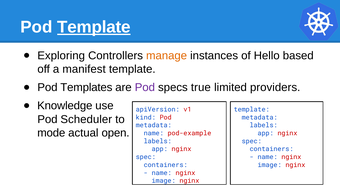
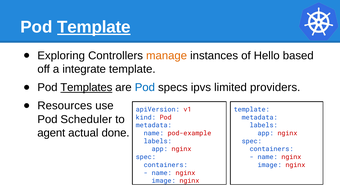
manifest: manifest -> integrate
Templates underline: none -> present
Pod at (145, 88) colour: purple -> blue
true: true -> ipvs
Knowledge: Knowledge -> Resources
mode: mode -> agent
open: open -> done
